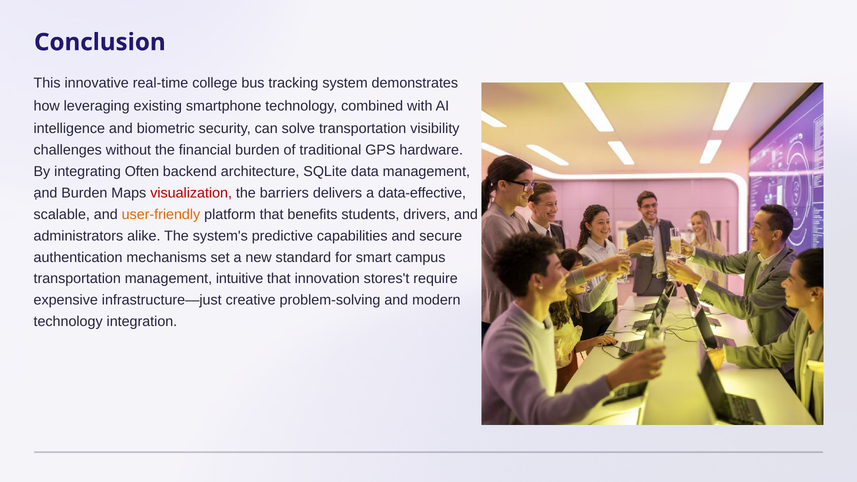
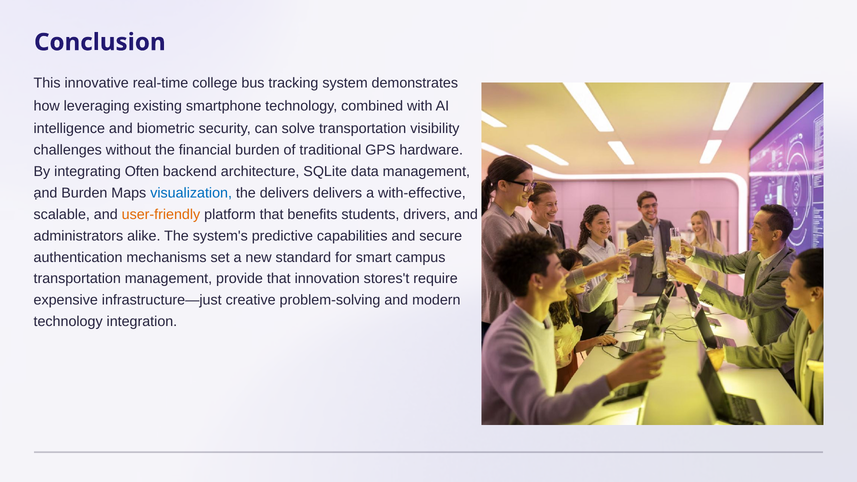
visualization colour: red -> blue
the barriers: barriers -> delivers
data-effective: data-effective -> with-effective
intuitive: intuitive -> provide
